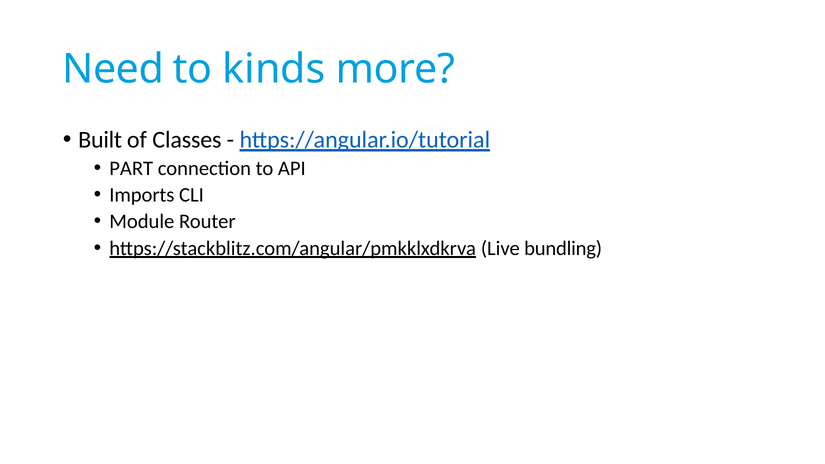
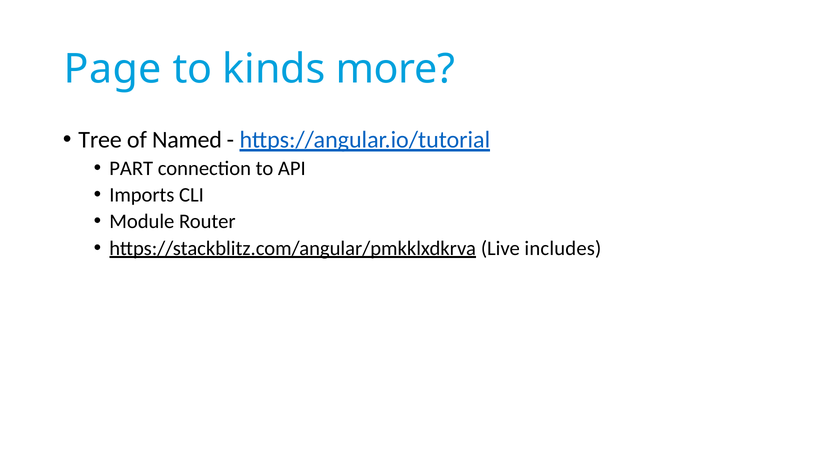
Need: Need -> Page
Built: Built -> Tree
Classes: Classes -> Named
bundling: bundling -> includes
